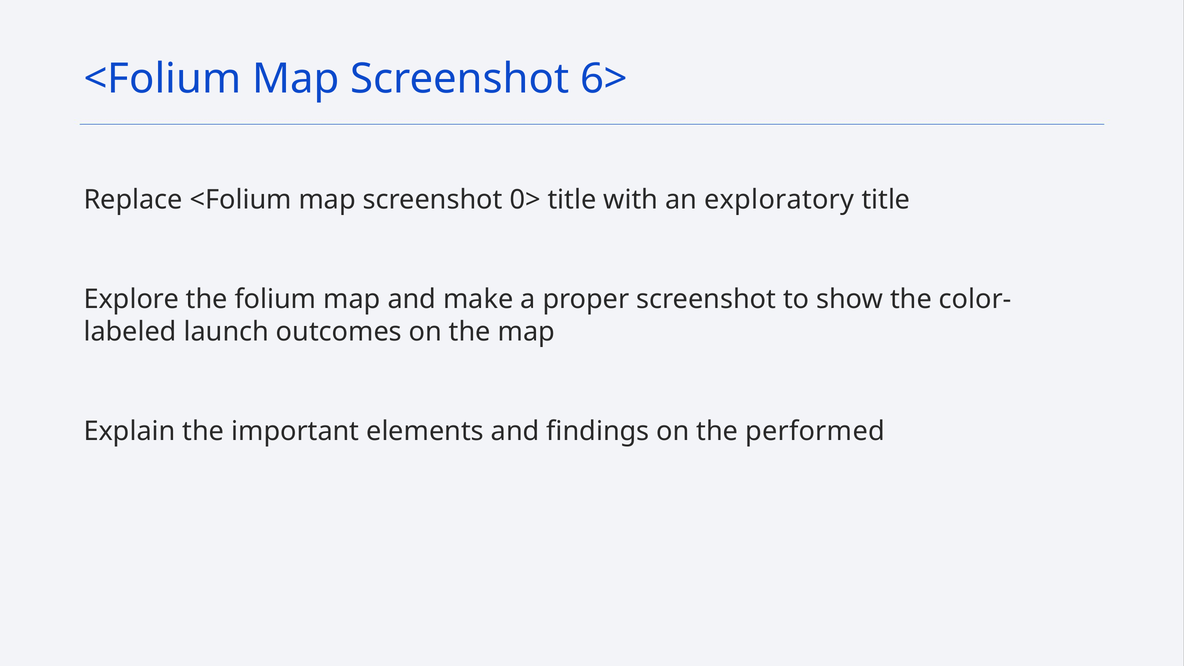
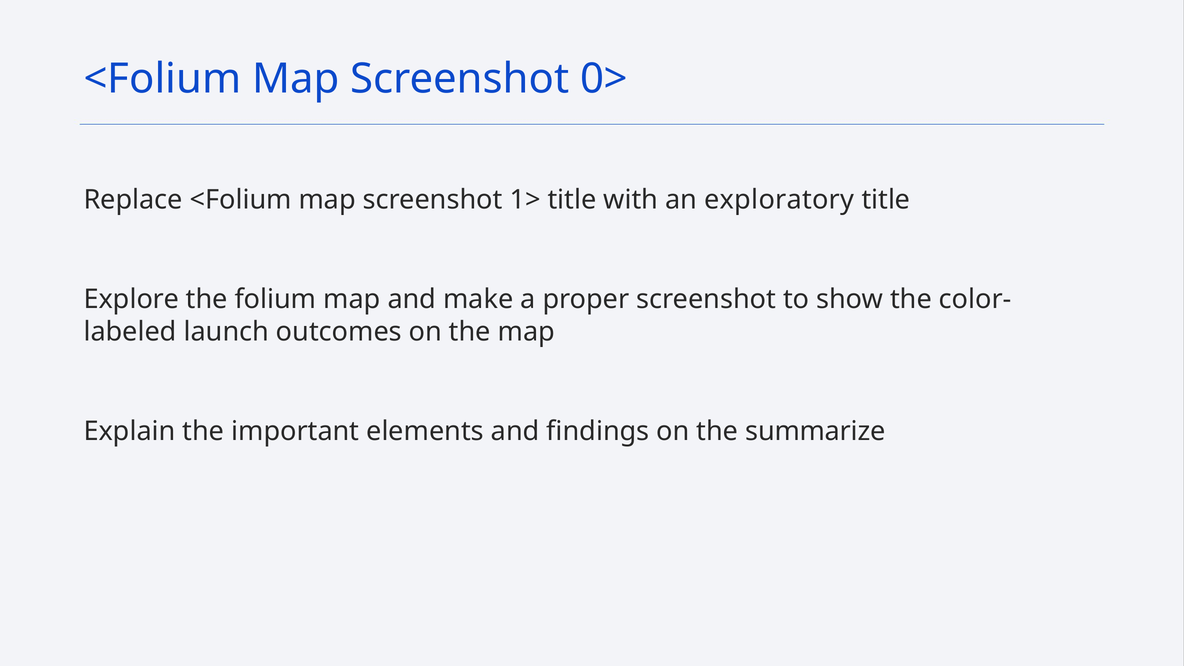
6>: 6> -> 0>
0>: 0> -> 1>
performed: performed -> summarize
